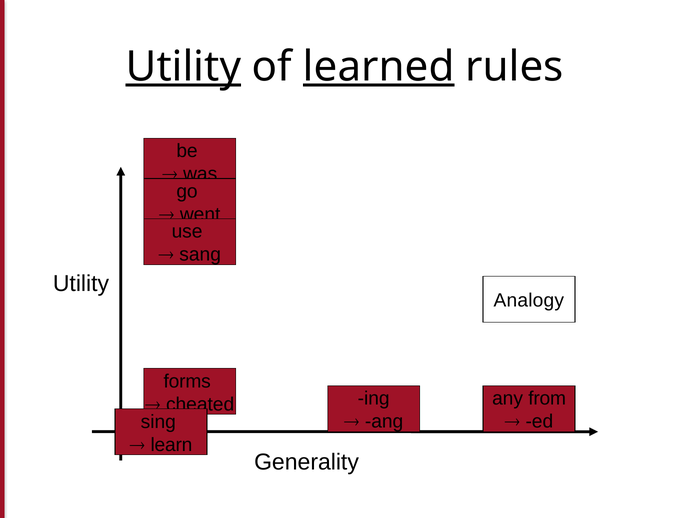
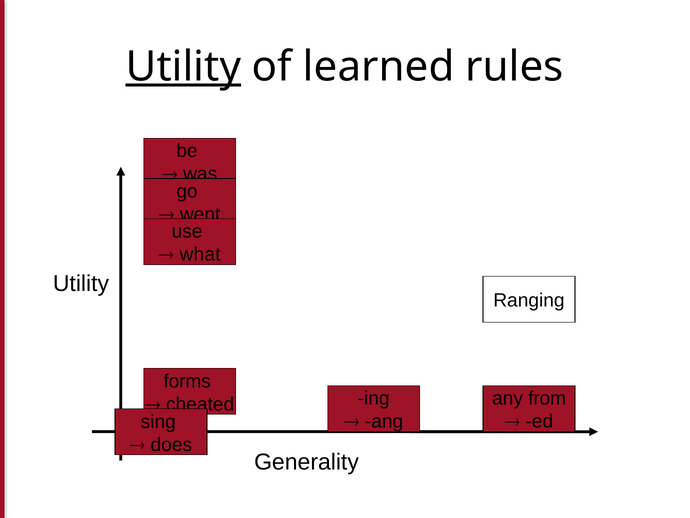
learned underline: present -> none
sang: sang -> what
Analogy: Analogy -> Ranging
learn: learn -> does
